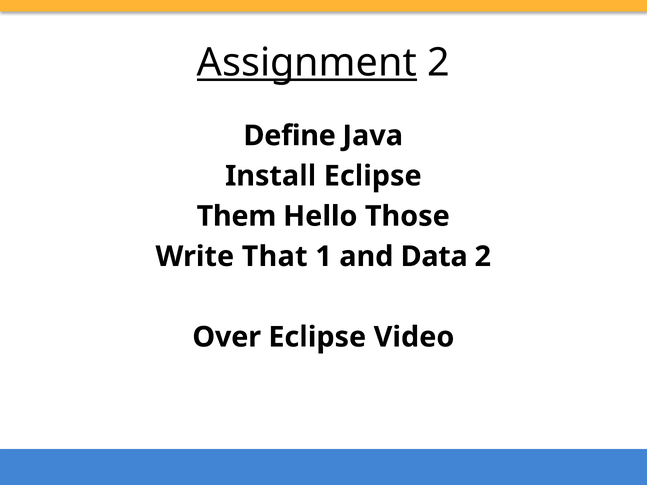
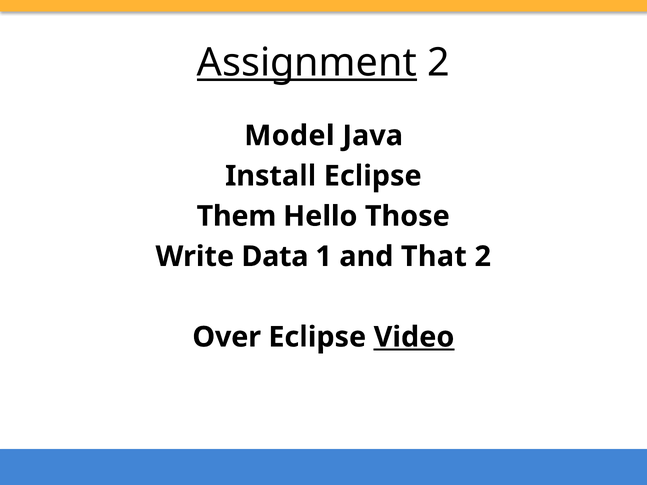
Define: Define -> Model
That: That -> Data
Data: Data -> That
Video underline: none -> present
